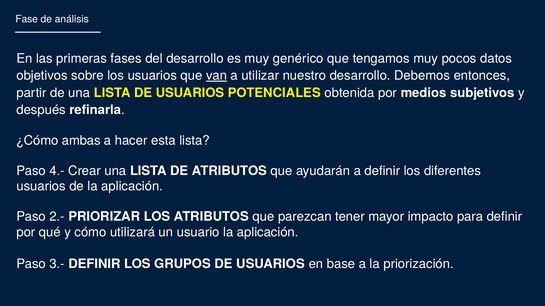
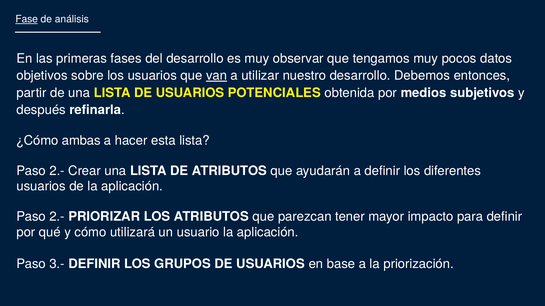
Fase underline: none -> present
genérico: genérico -> observar
4.- at (57, 171): 4.- -> 2.-
